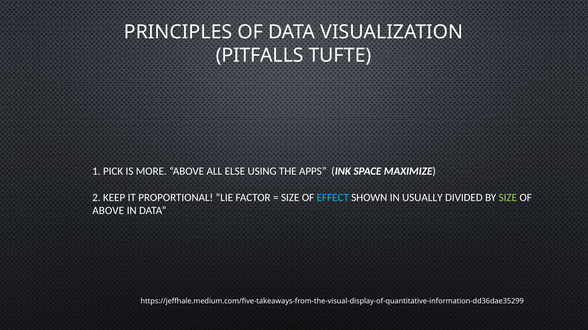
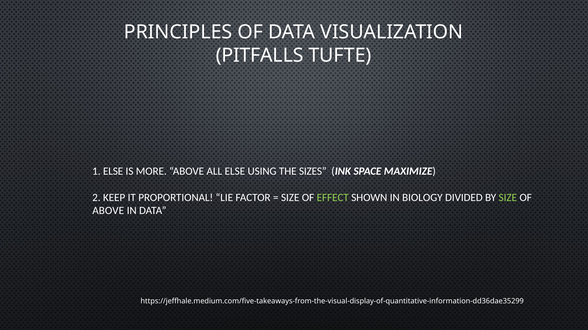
1 PICK: PICK -> ELSE
APPS: APPS -> SIZES
EFFECT colour: light blue -> light green
USUALLY: USUALLY -> BIOLOGY
